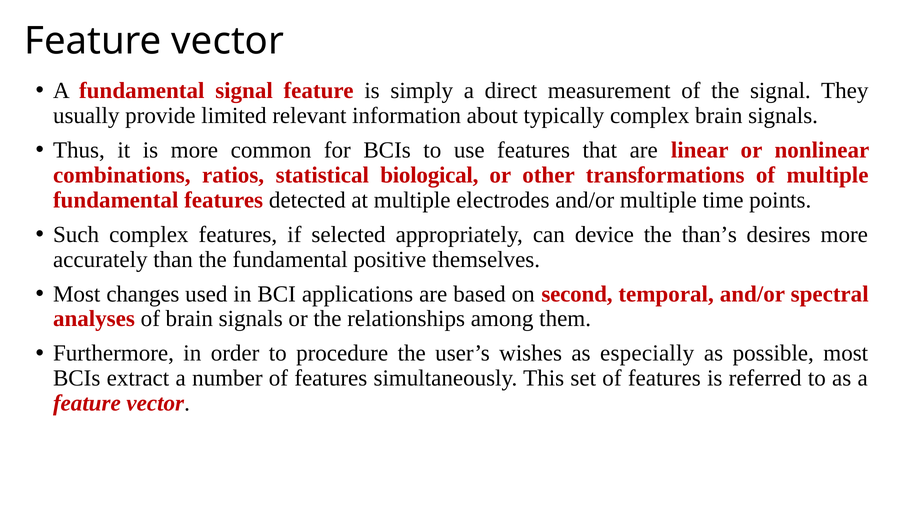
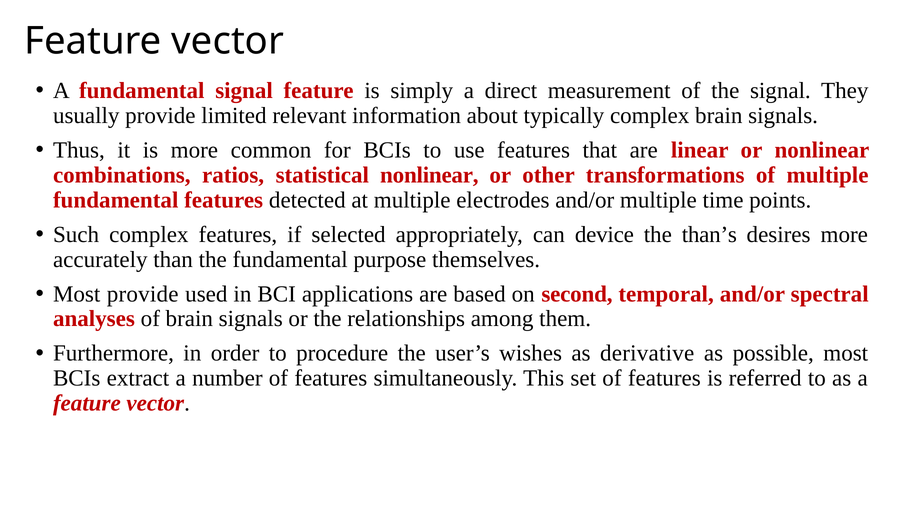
statistical biological: biological -> nonlinear
positive: positive -> purpose
Most changes: changes -> provide
especially: especially -> derivative
